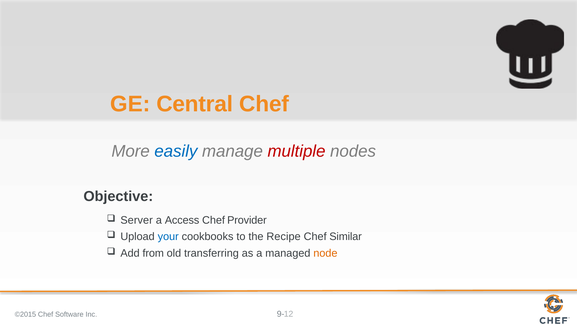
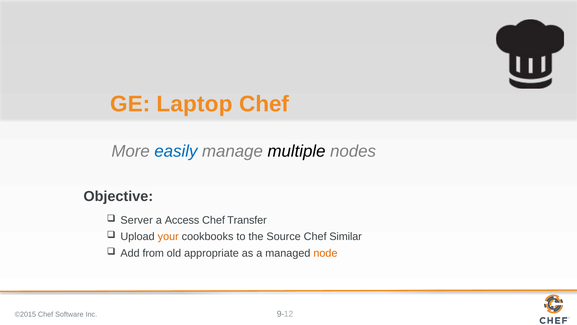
Central: Central -> Laptop
multiple colour: red -> black
Provider: Provider -> Transfer
your colour: blue -> orange
Recipe: Recipe -> Source
transferring: transferring -> appropriate
